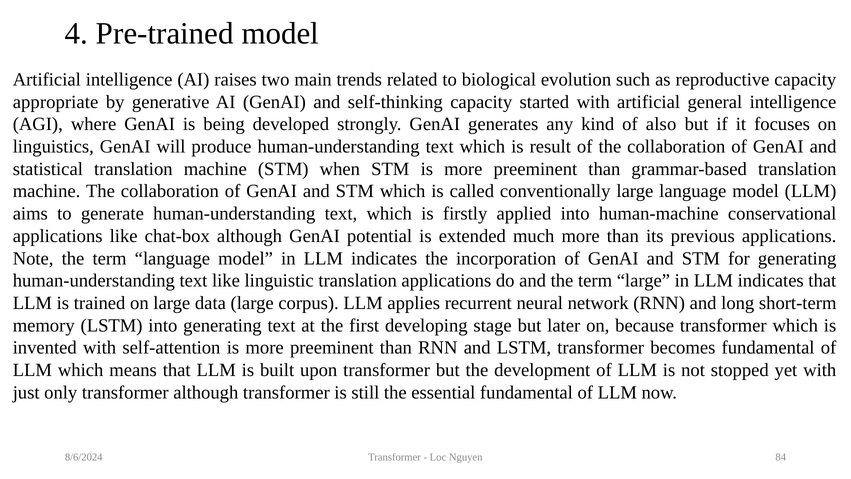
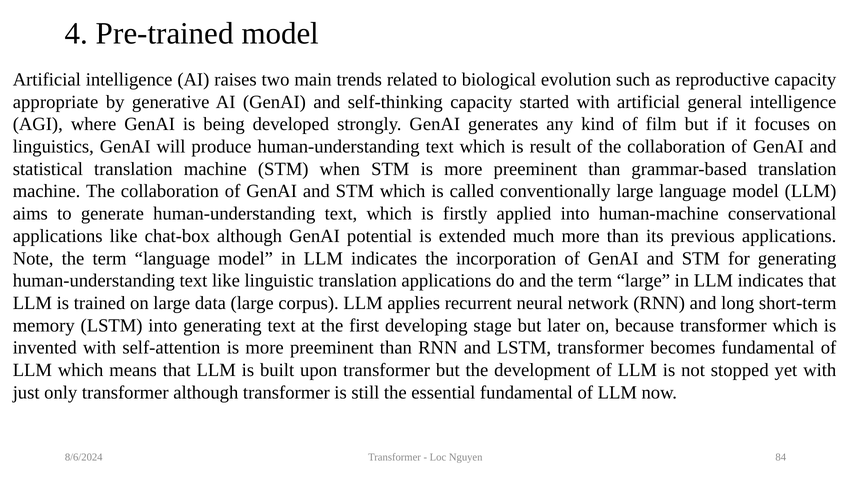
also: also -> film
